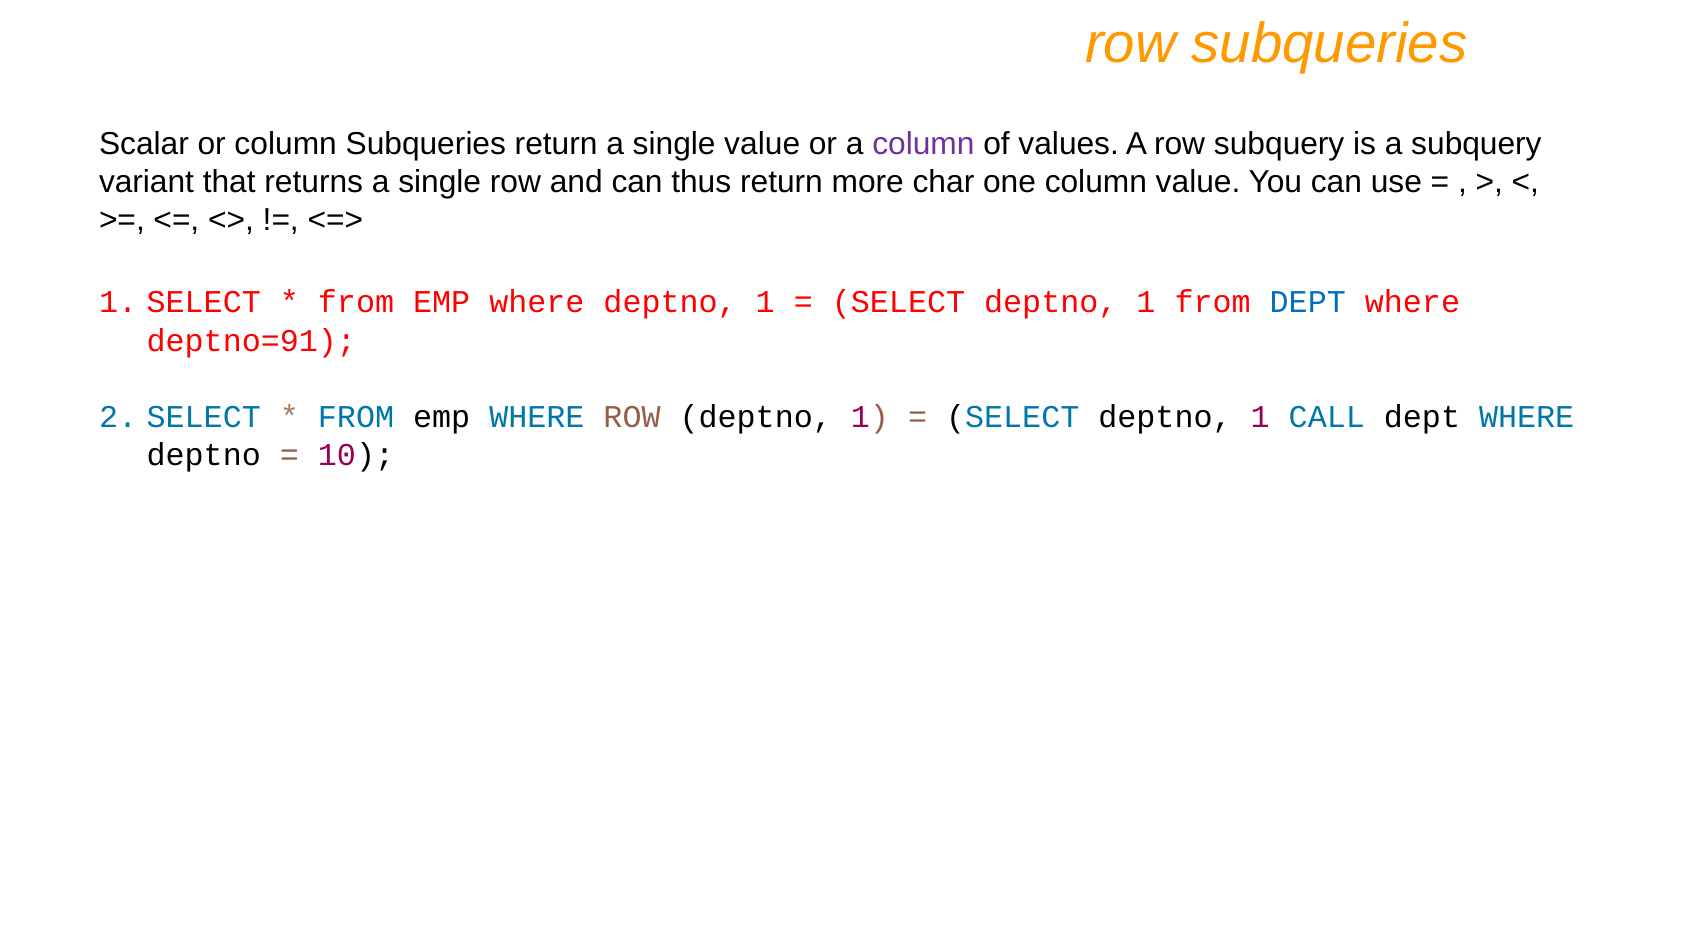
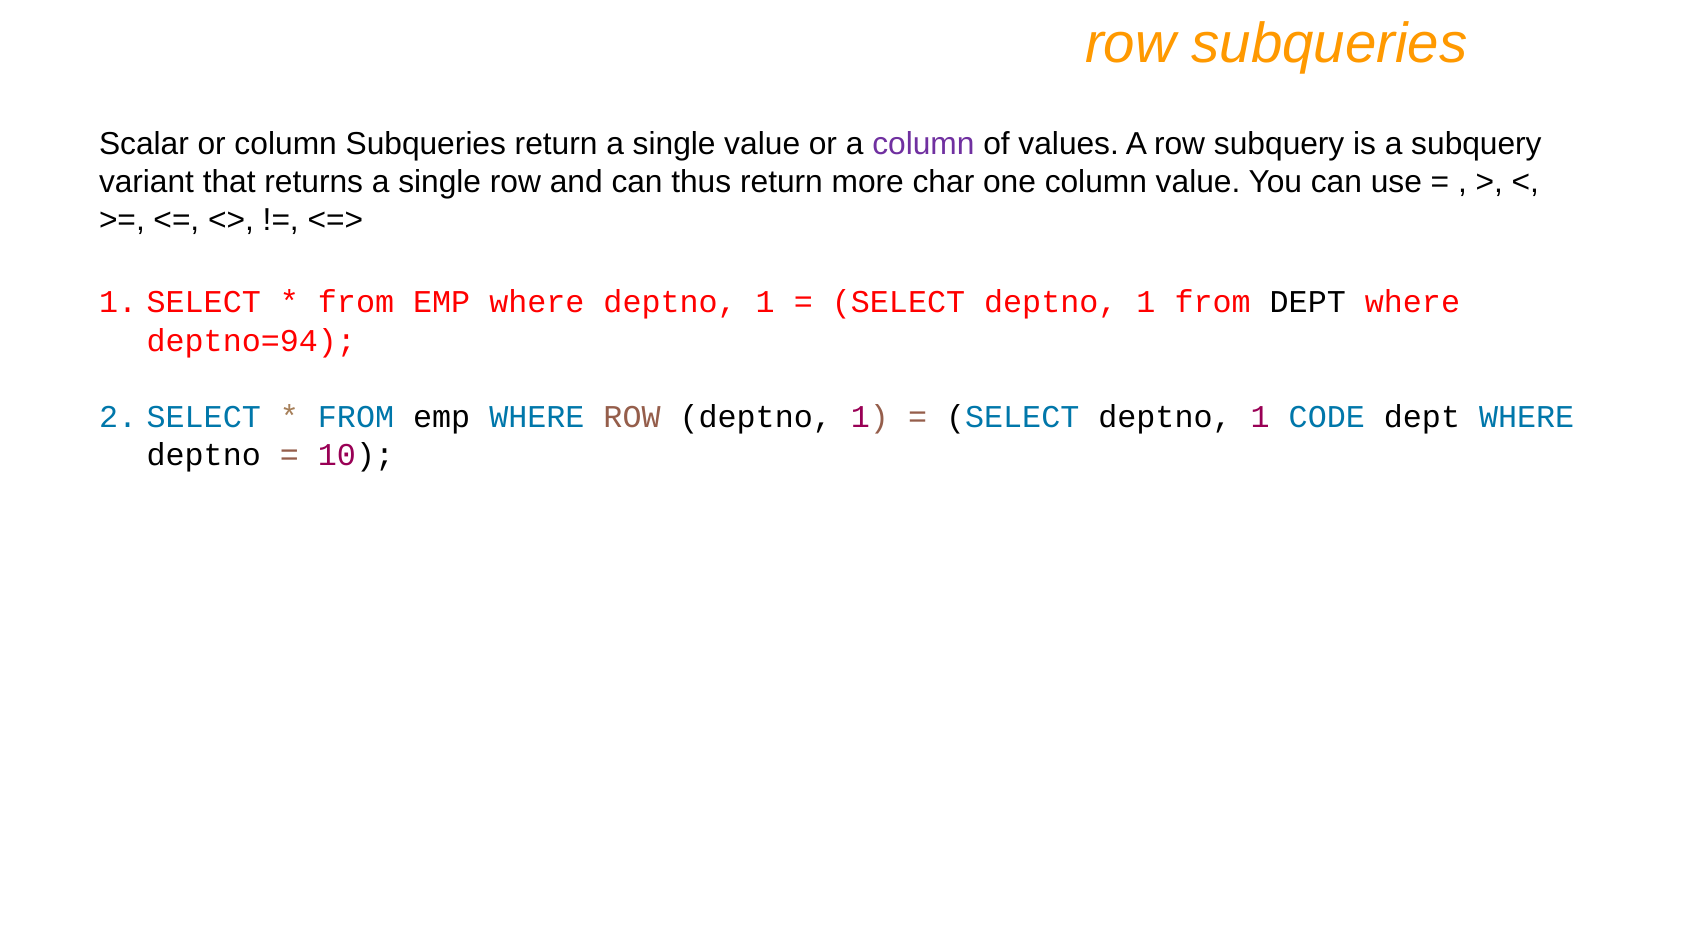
DEPT at (1308, 302) colour: blue -> black
deptno=91: deptno=91 -> deptno=94
CALL: CALL -> CODE
